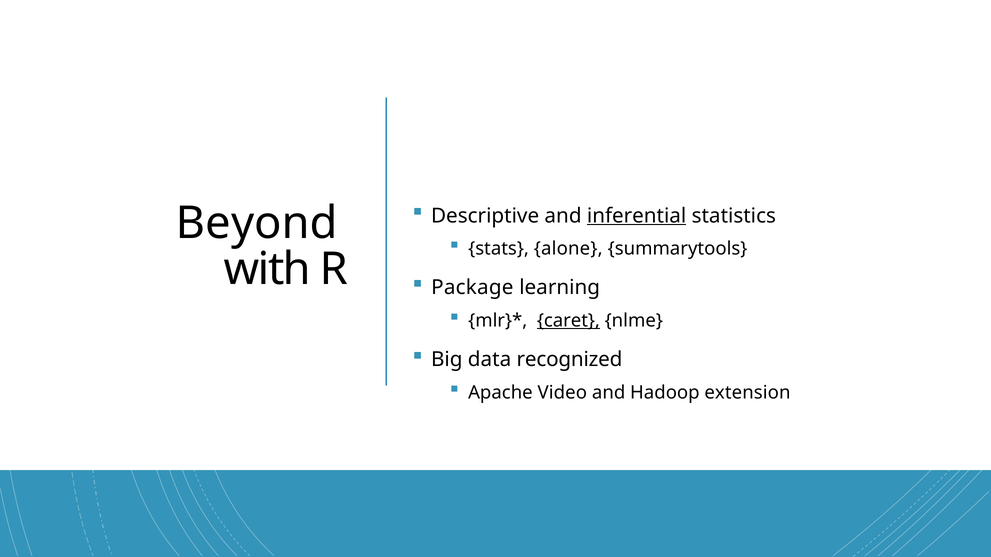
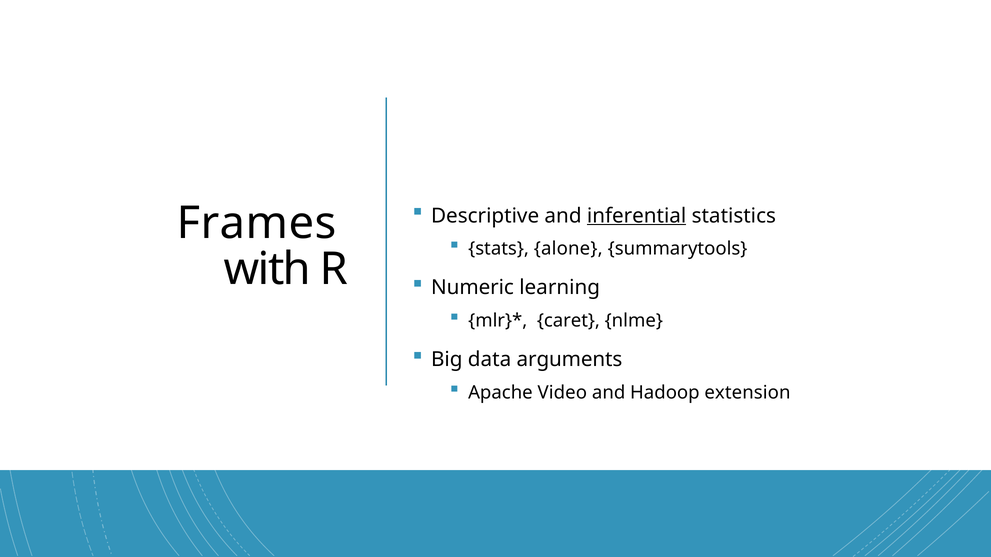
Beyond: Beyond -> Frames
Package: Package -> Numeric
caret underline: present -> none
recognized: recognized -> arguments
